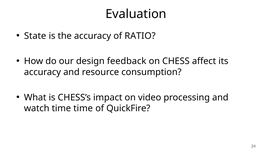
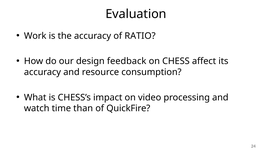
State: State -> Work
time time: time -> than
